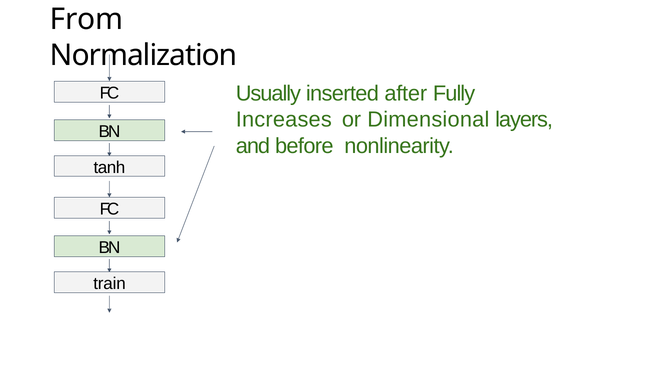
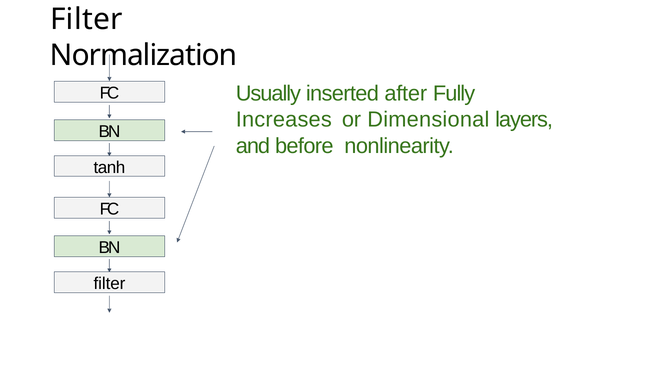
From at (87, 19): From -> Filter
train at (110, 283): train -> filter
